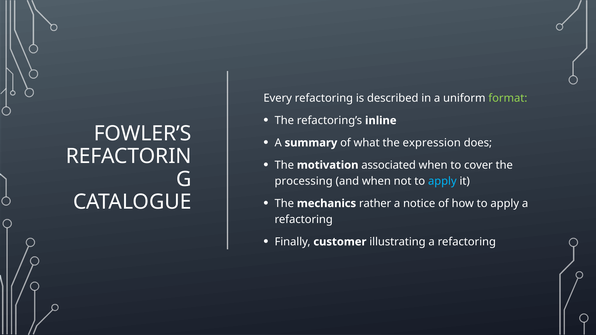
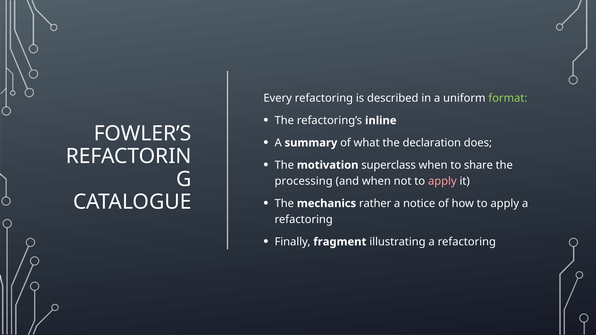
expression: expression -> declaration
associated: associated -> superclass
cover: cover -> share
apply at (442, 181) colour: light blue -> pink
customer: customer -> fragment
